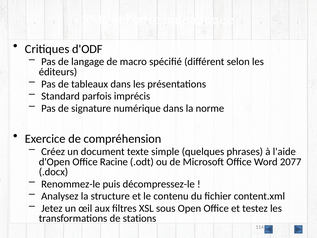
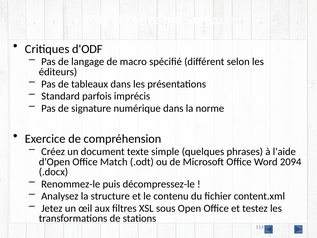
Racine: Racine -> Match
2077: 2077 -> 2094
